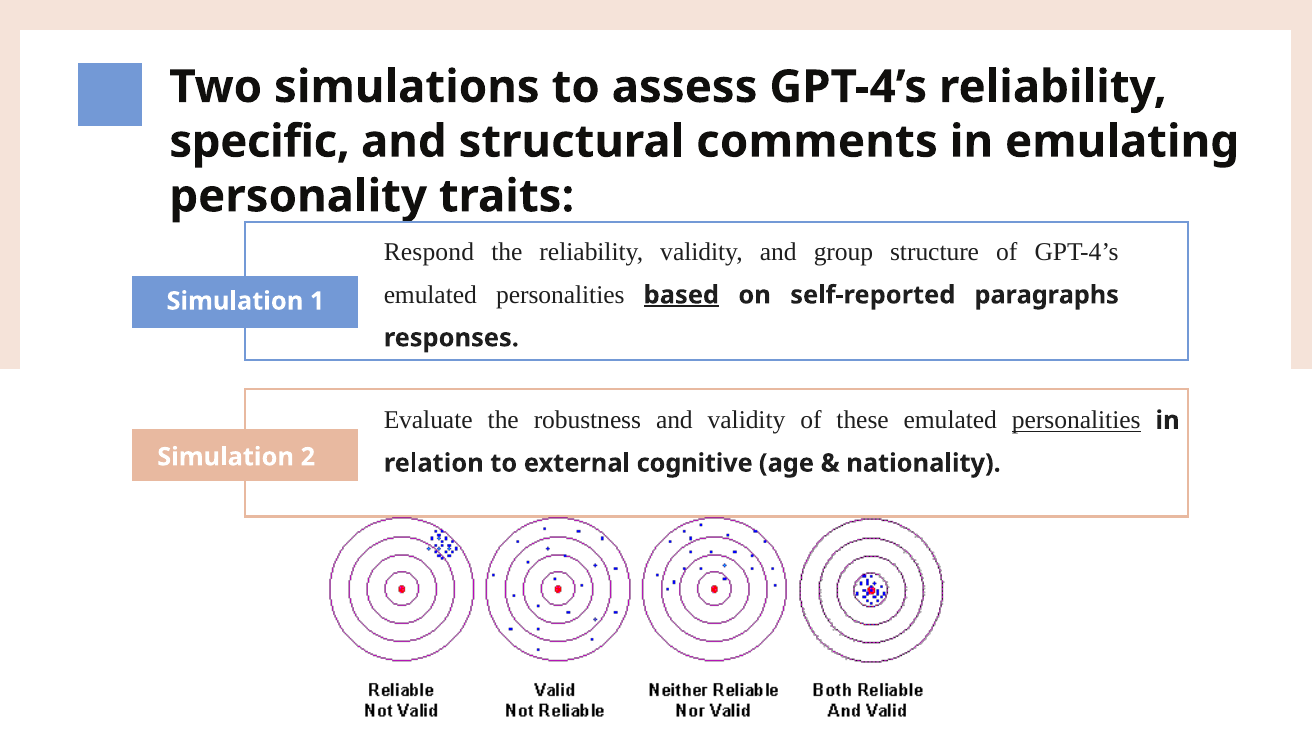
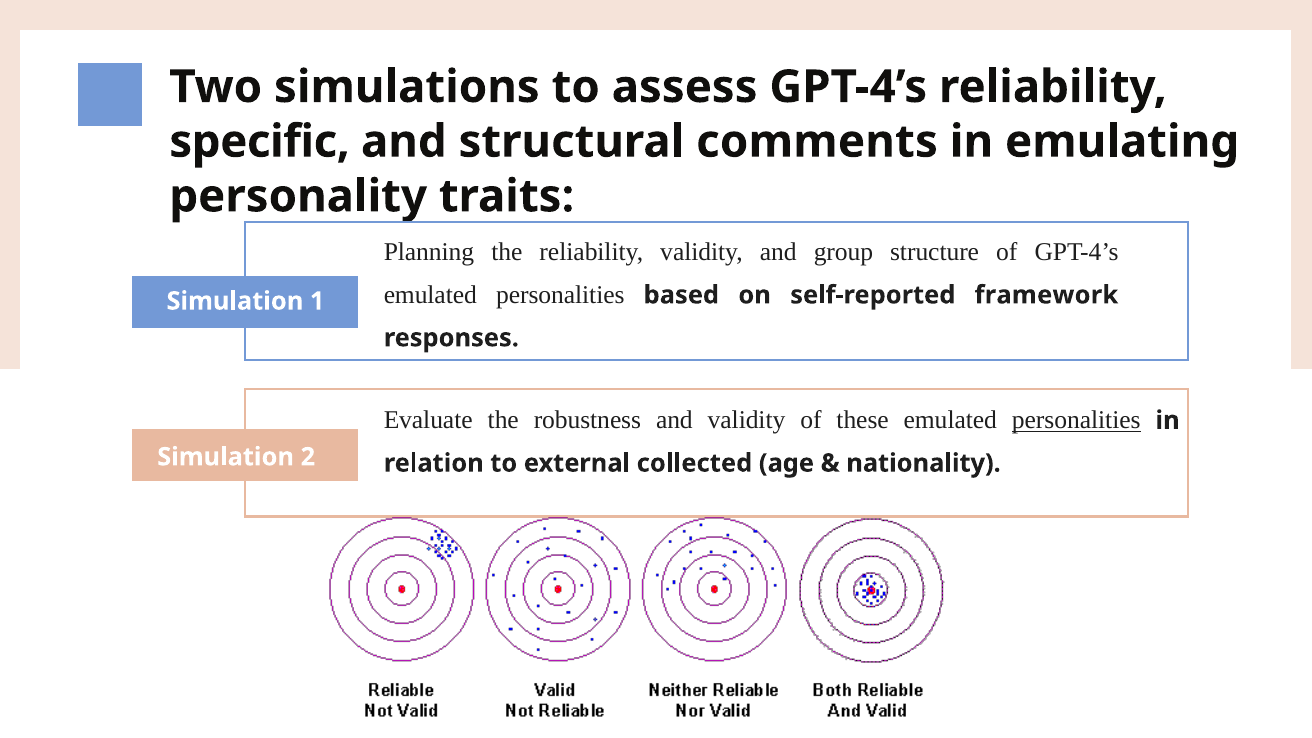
Respond: Respond -> Planning
based underline: present -> none
paragraphs: paragraphs -> framework
cognitive: cognitive -> collected
